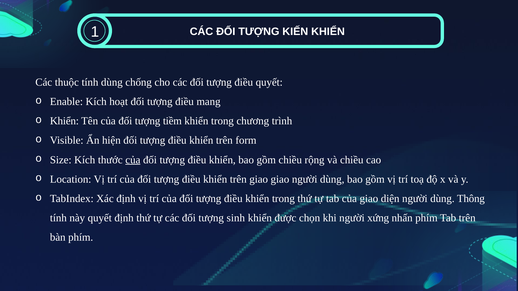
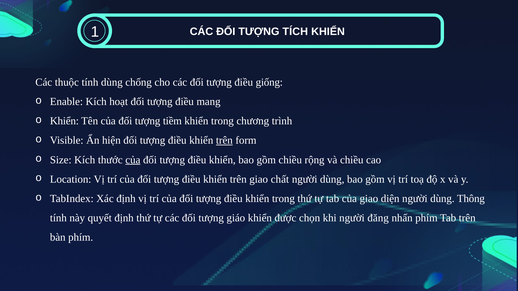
KIẾN: KIẾN -> TÍCH
điều quyết: quyết -> giống
trên at (224, 141) underline: none -> present
giao giao: giao -> chất
sinh: sinh -> giáo
xứng: xứng -> đăng
